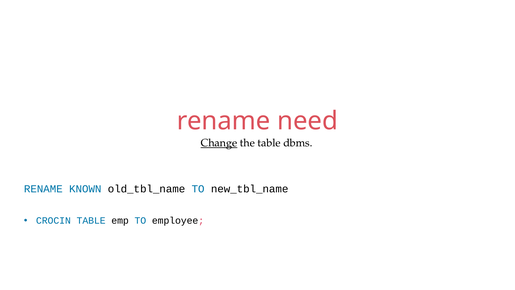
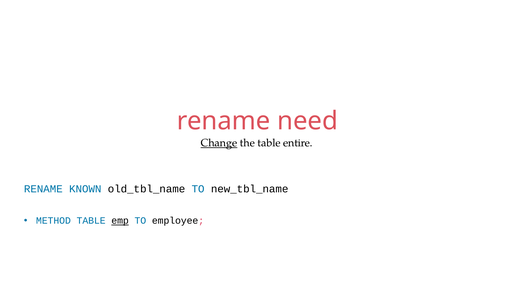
dbms: dbms -> entire
CROCIN: CROCIN -> METHOD
emp underline: none -> present
